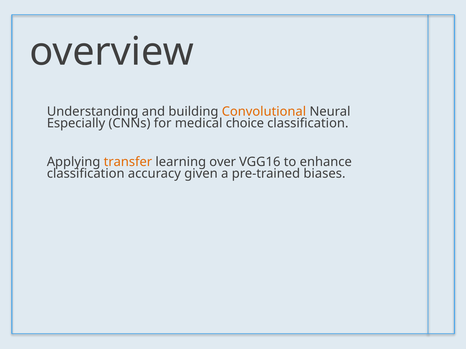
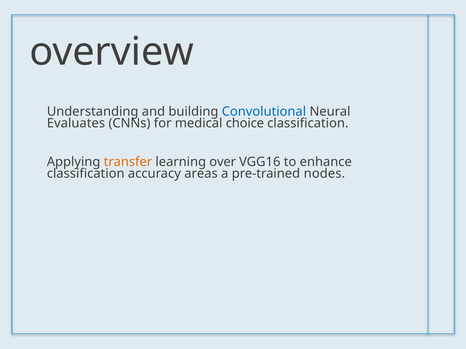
Convolutional colour: orange -> blue
Especially: Especially -> Evaluates
given: given -> areas
biases: biases -> nodes
